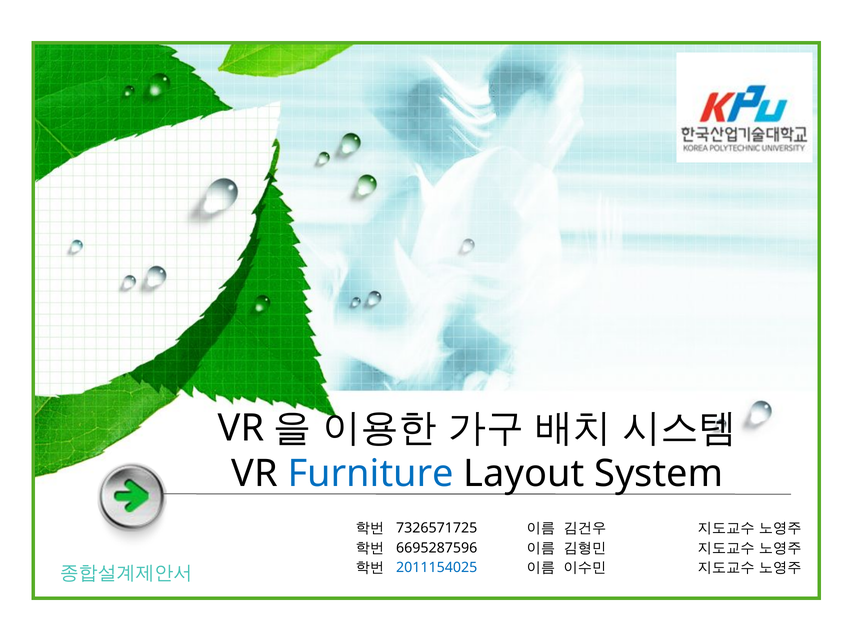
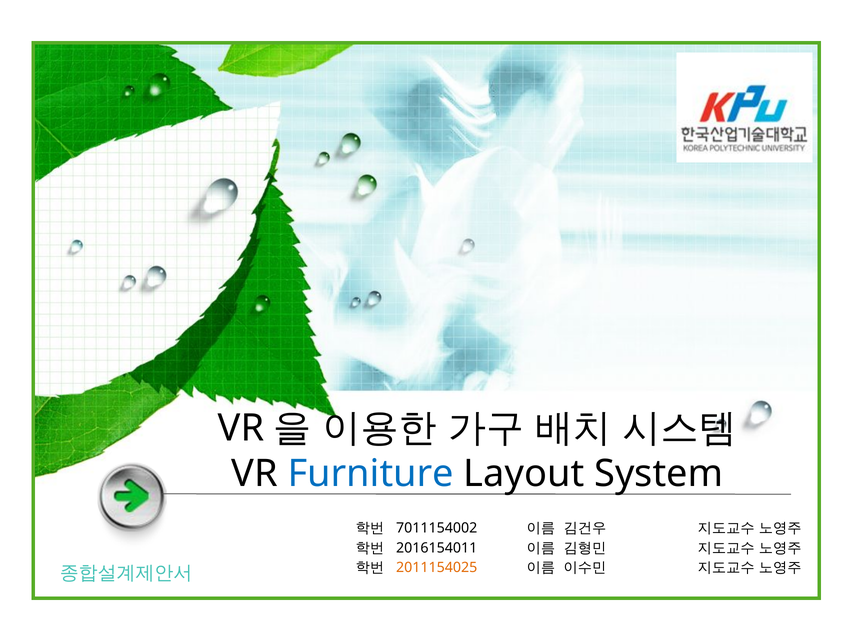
7326571725: 7326571725 -> 7011154002
6695287596: 6695287596 -> 2016154011
2011154025 colour: blue -> orange
